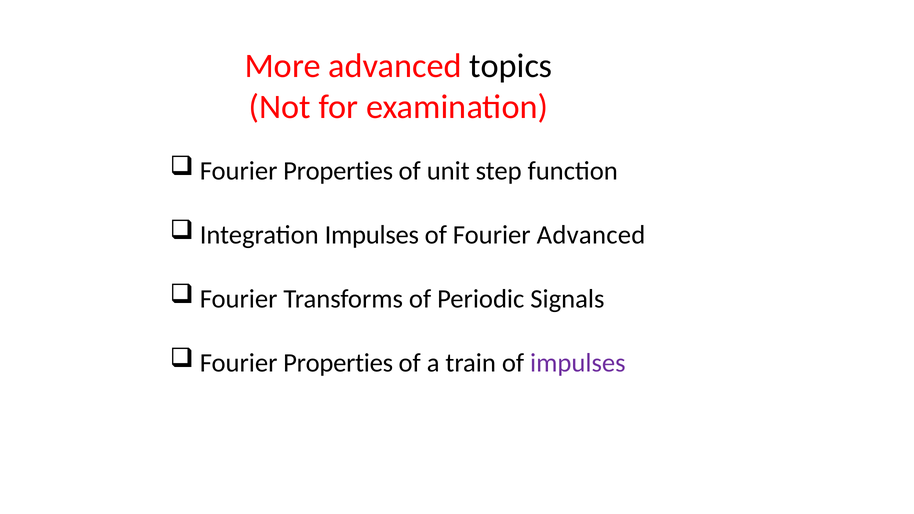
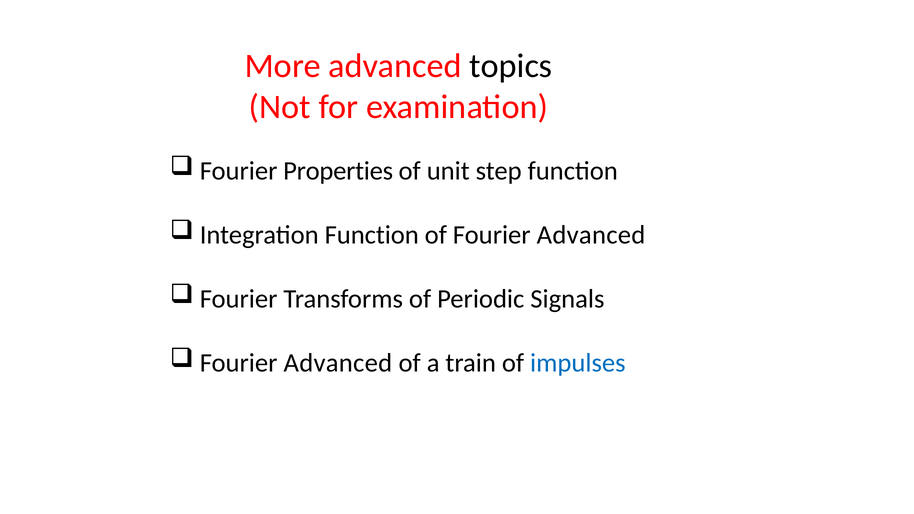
Integration Impulses: Impulses -> Function
Properties at (338, 363): Properties -> Advanced
impulses at (578, 363) colour: purple -> blue
